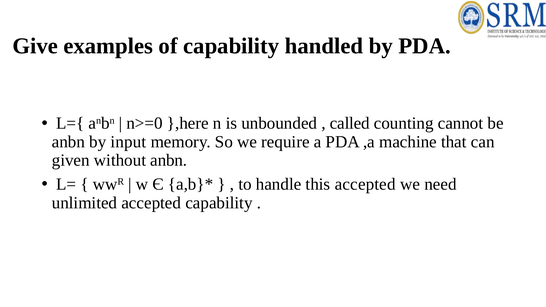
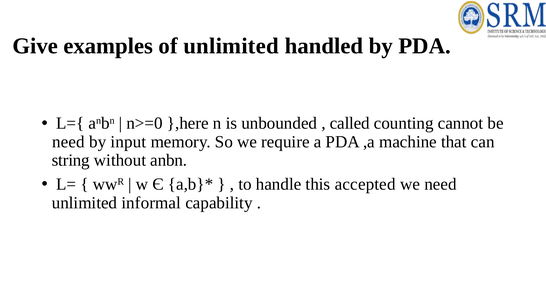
of capability: capability -> unlimited
anbn at (68, 142): anbn -> need
given: given -> string
unlimited accepted: accepted -> informal
